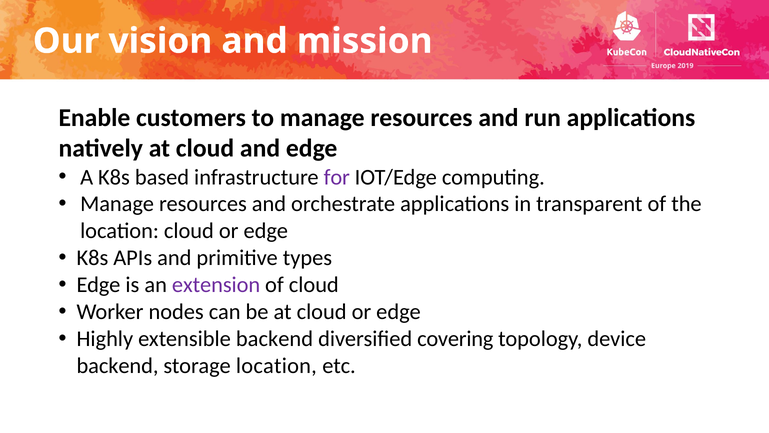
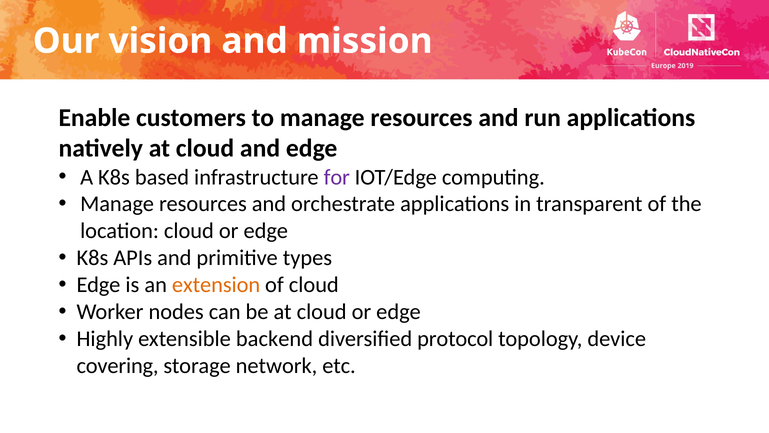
extension colour: purple -> orange
covering: covering -> protocol
backend at (118, 365): backend -> covering
storage location: location -> network
